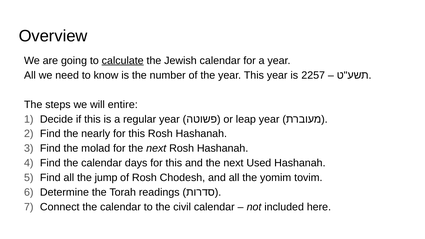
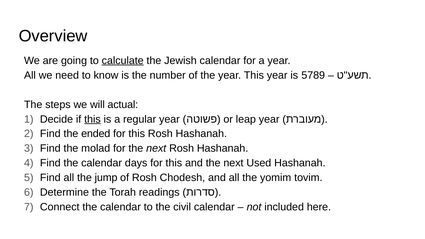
2257: 2257 -> 5789
entire: entire -> actual
this at (92, 119) underline: none -> present
nearly: nearly -> ended
